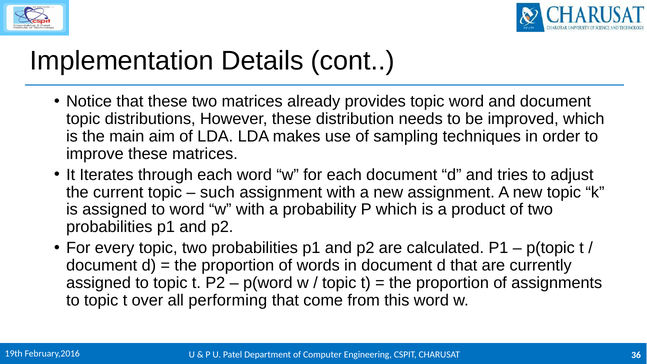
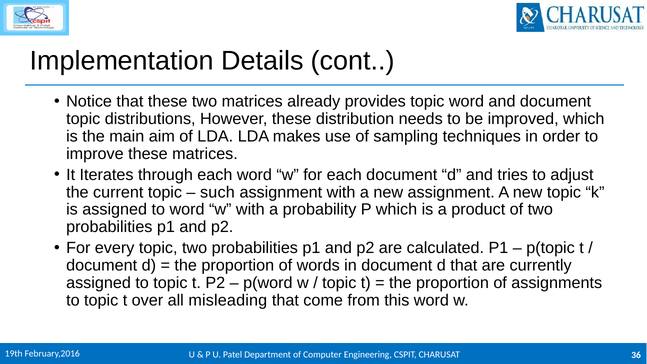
performing: performing -> misleading
